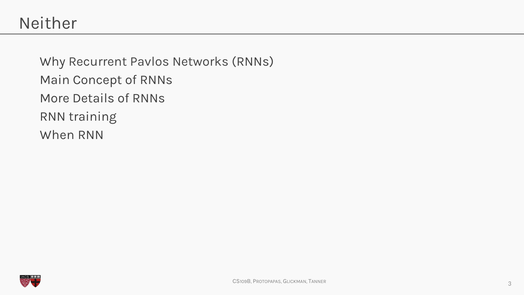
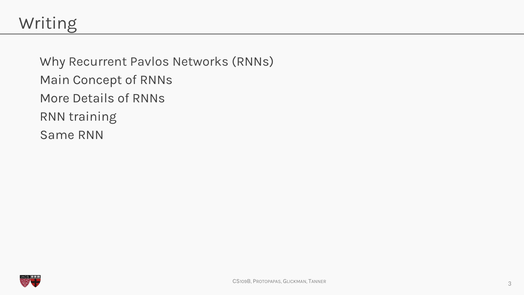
Neither: Neither -> Writing
When: When -> Same
